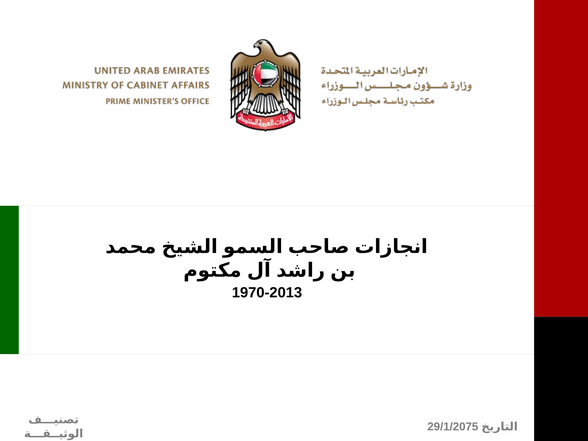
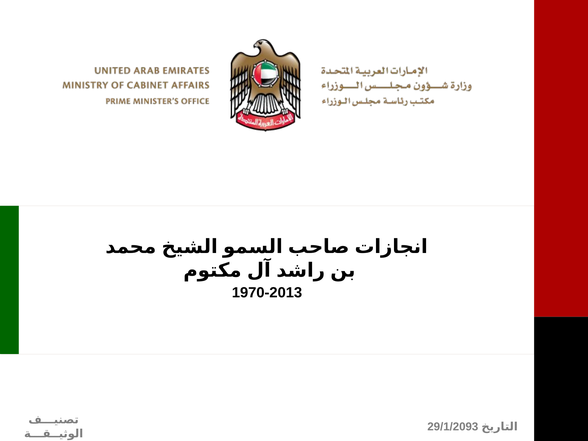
29/1/2075: 29/1/2075 -> 29/1/2093
